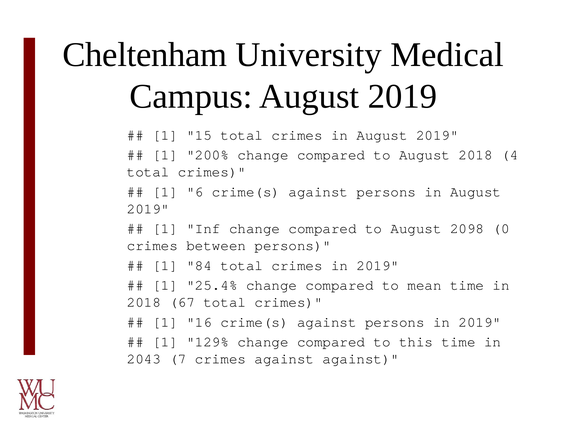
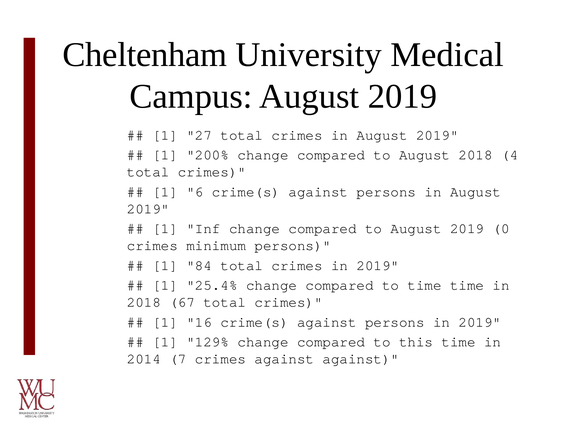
15: 15 -> 27
to August 2098: 2098 -> 2019
between: between -> minimum
to mean: mean -> time
2043: 2043 -> 2014
